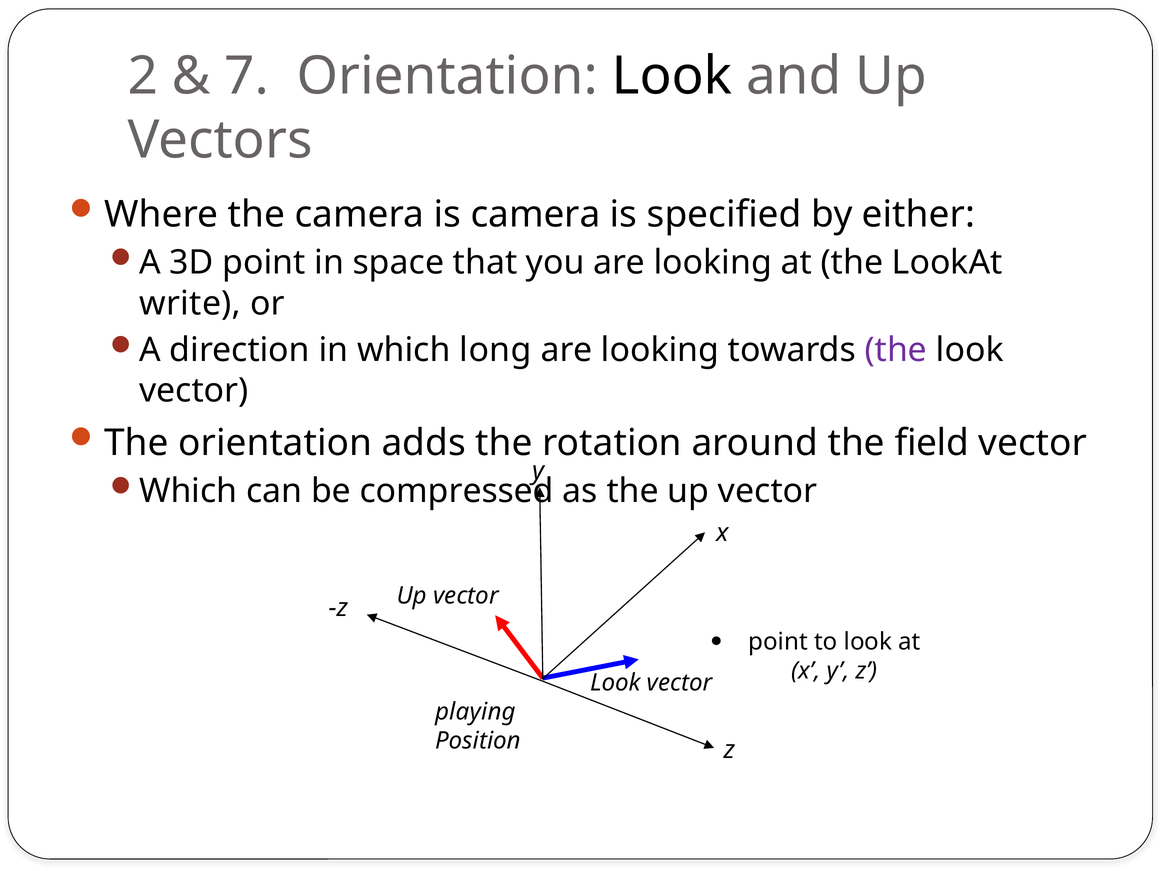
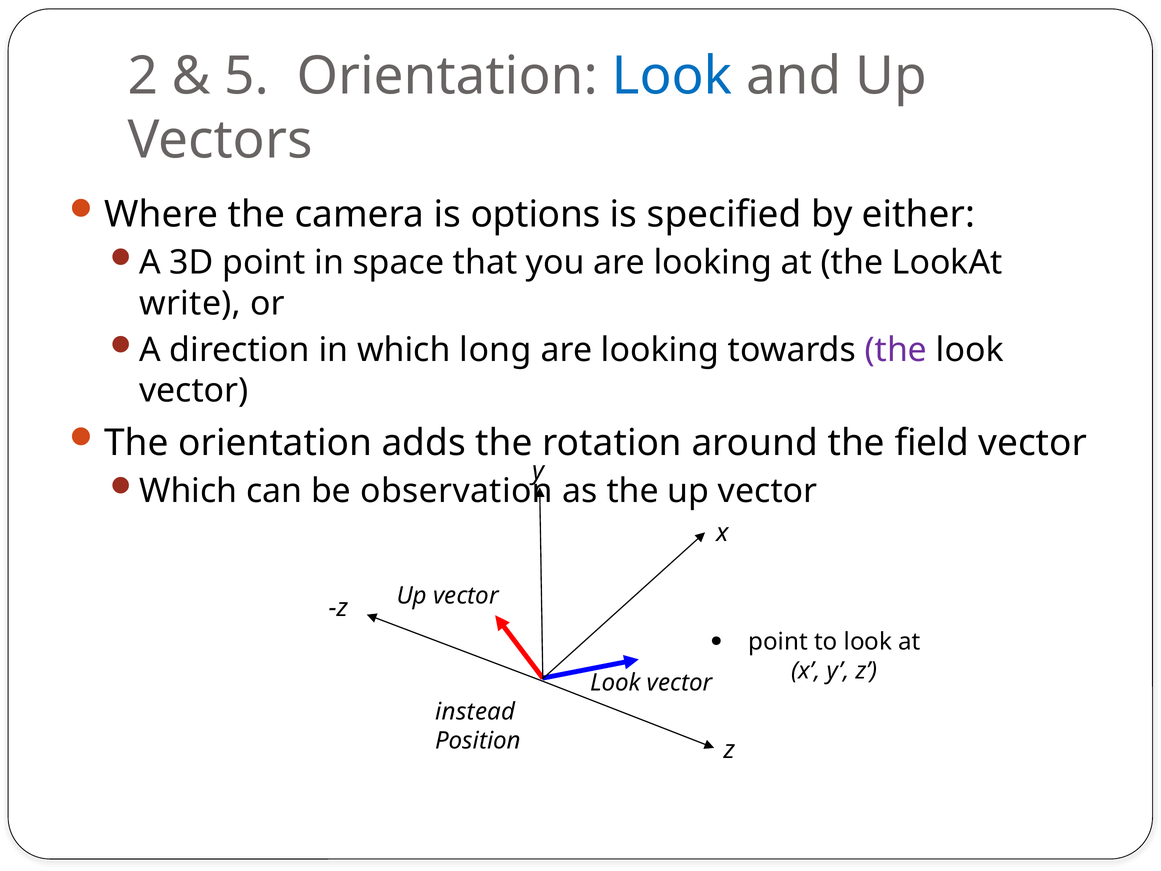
7: 7 -> 5
Look at (672, 76) colour: black -> blue
is camera: camera -> options
compressed: compressed -> observation
playing: playing -> instead
